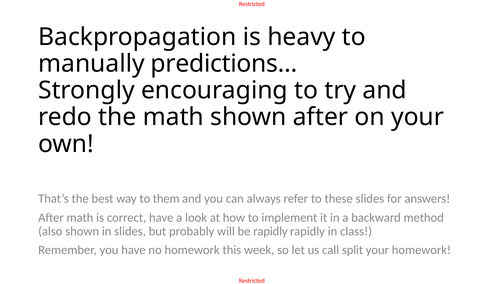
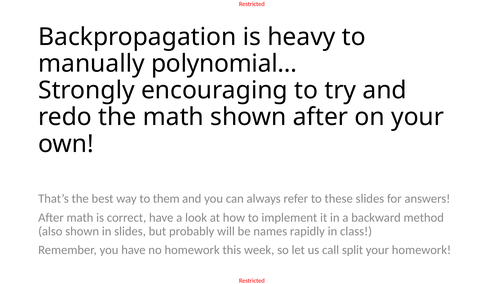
predictions…: predictions… -> polynomial…
be rapidly: rapidly -> names
